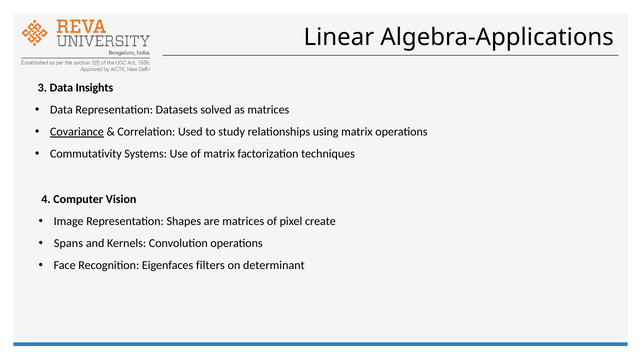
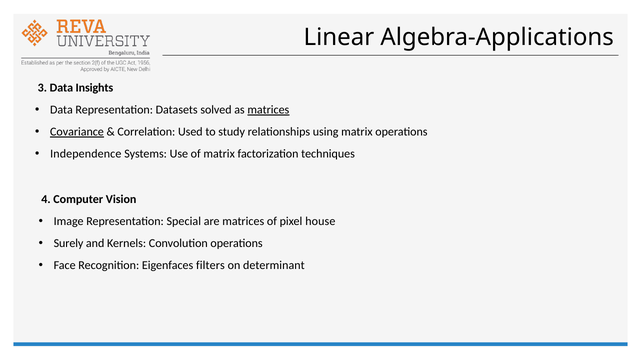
matrices at (268, 110) underline: none -> present
Commutativity: Commutativity -> Independence
Shapes: Shapes -> Special
create: create -> house
Spans: Spans -> Surely
